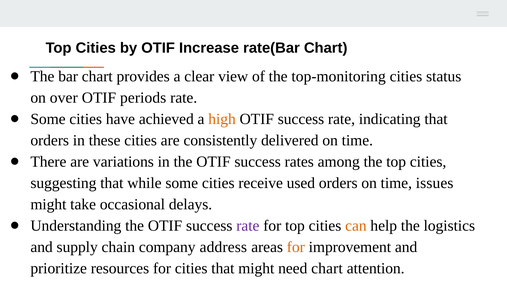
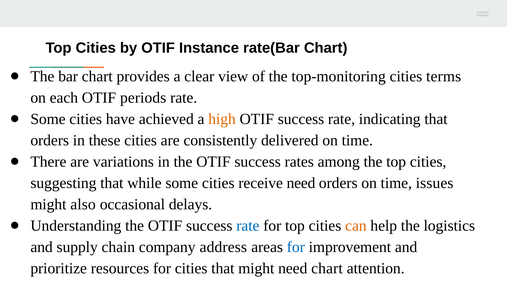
Increase: Increase -> Instance
status: status -> terms
over: over -> each
receive used: used -> need
take: take -> also
rate at (248, 226) colour: purple -> blue
for at (296, 247) colour: orange -> blue
